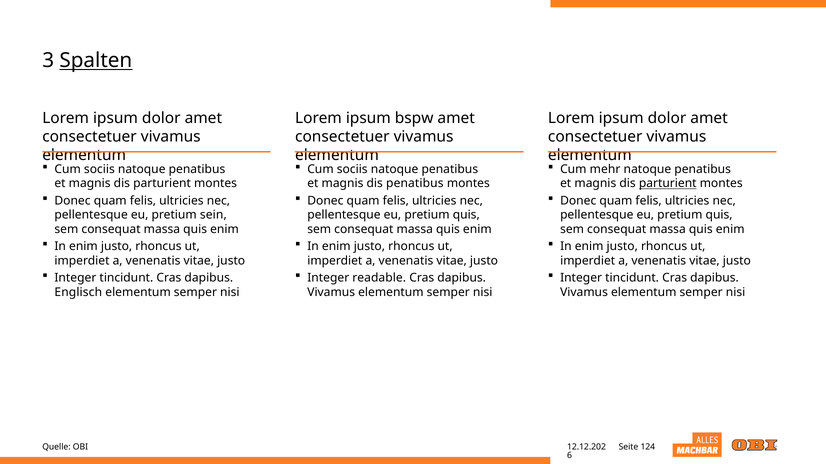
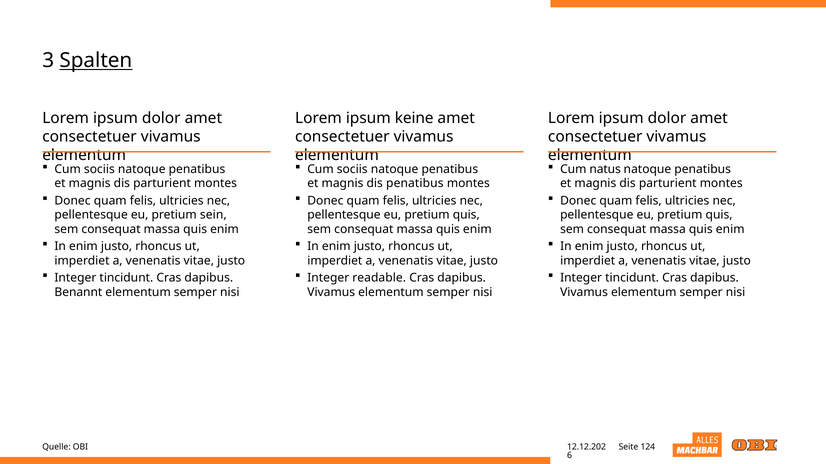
bspw: bspw -> keine
mehr: mehr -> natus
parturient at (668, 184) underline: present -> none
Englisch: Englisch -> Benannt
